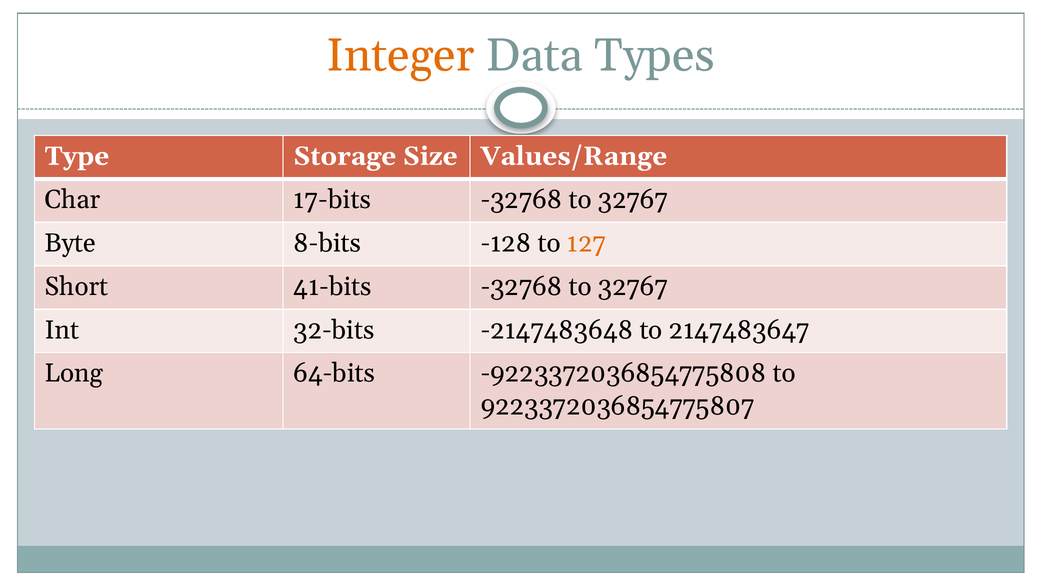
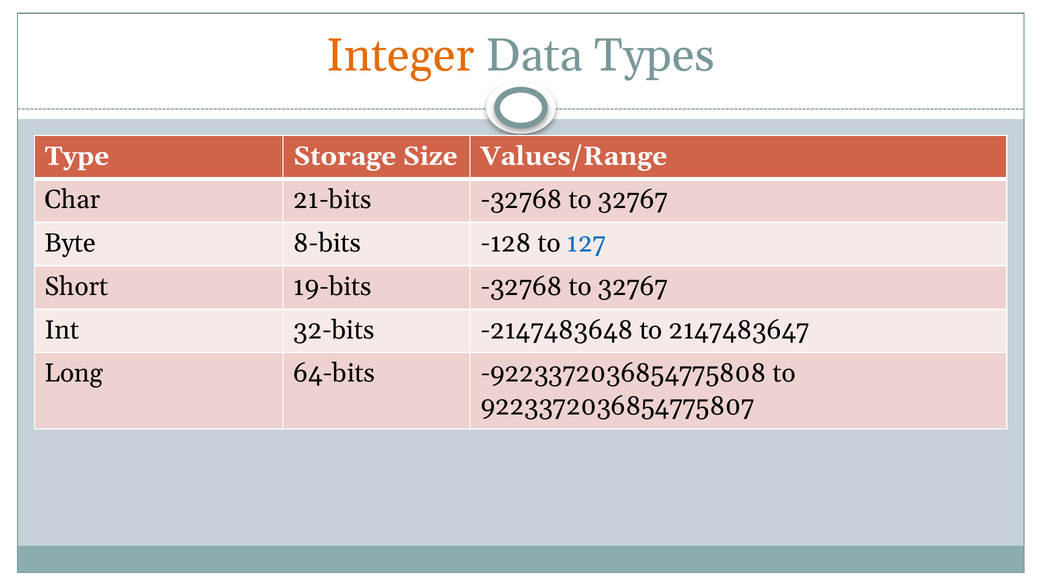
17-bits: 17-bits -> 21-bits
127 colour: orange -> blue
41-bits: 41-bits -> 19-bits
